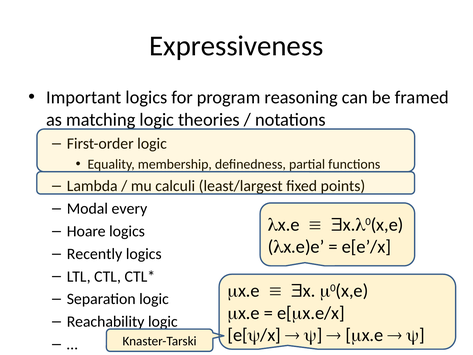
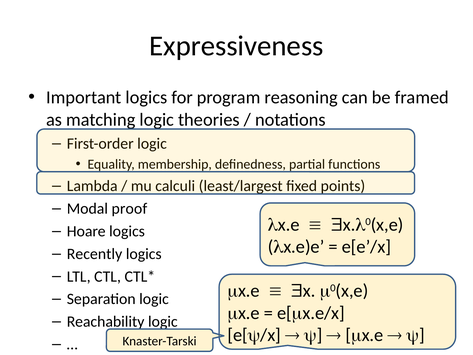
every: every -> proof
